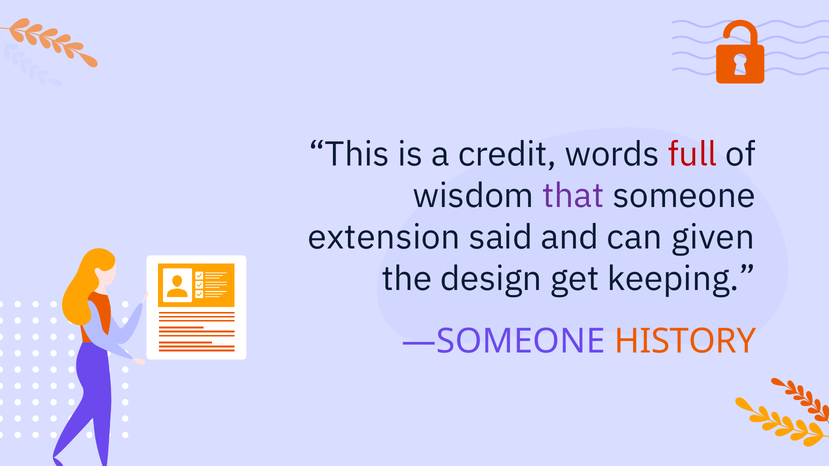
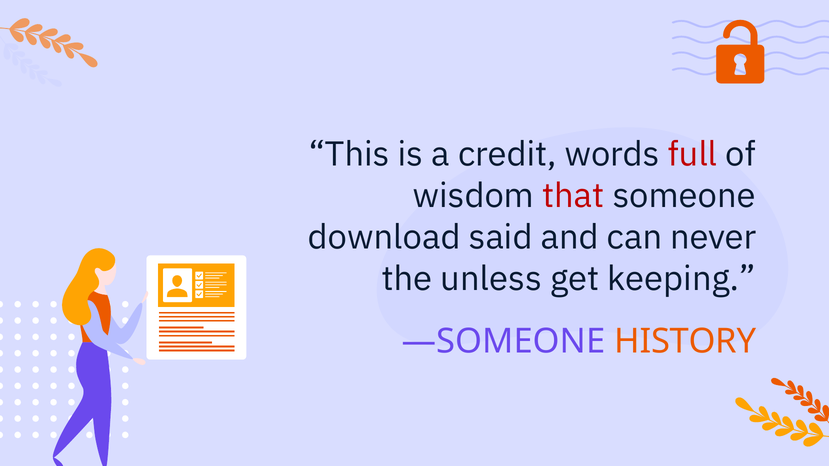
that colour: purple -> red
extension: extension -> download
given: given -> never
design: design -> unless
